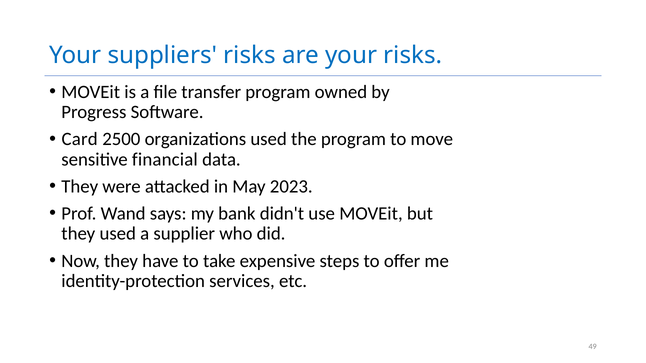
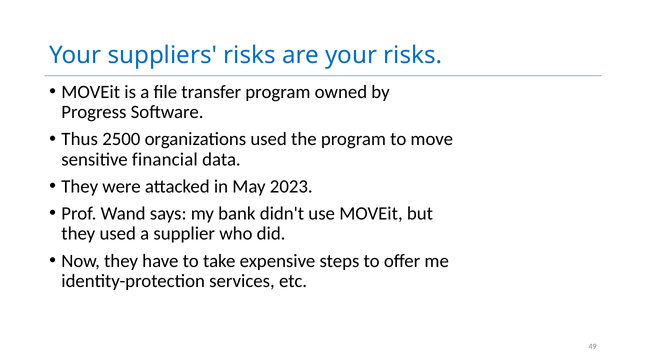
Card: Card -> Thus
